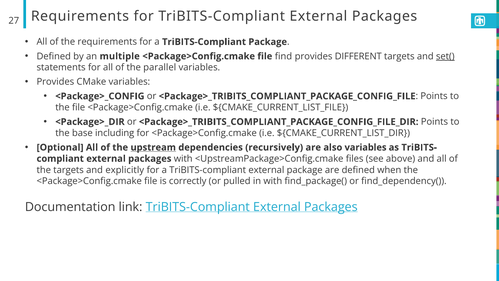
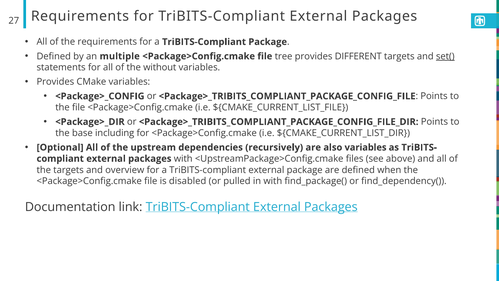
find: find -> tree
parallel: parallel -> without
upstream underline: present -> none
explicitly: explicitly -> overview
correctly: correctly -> disabled
